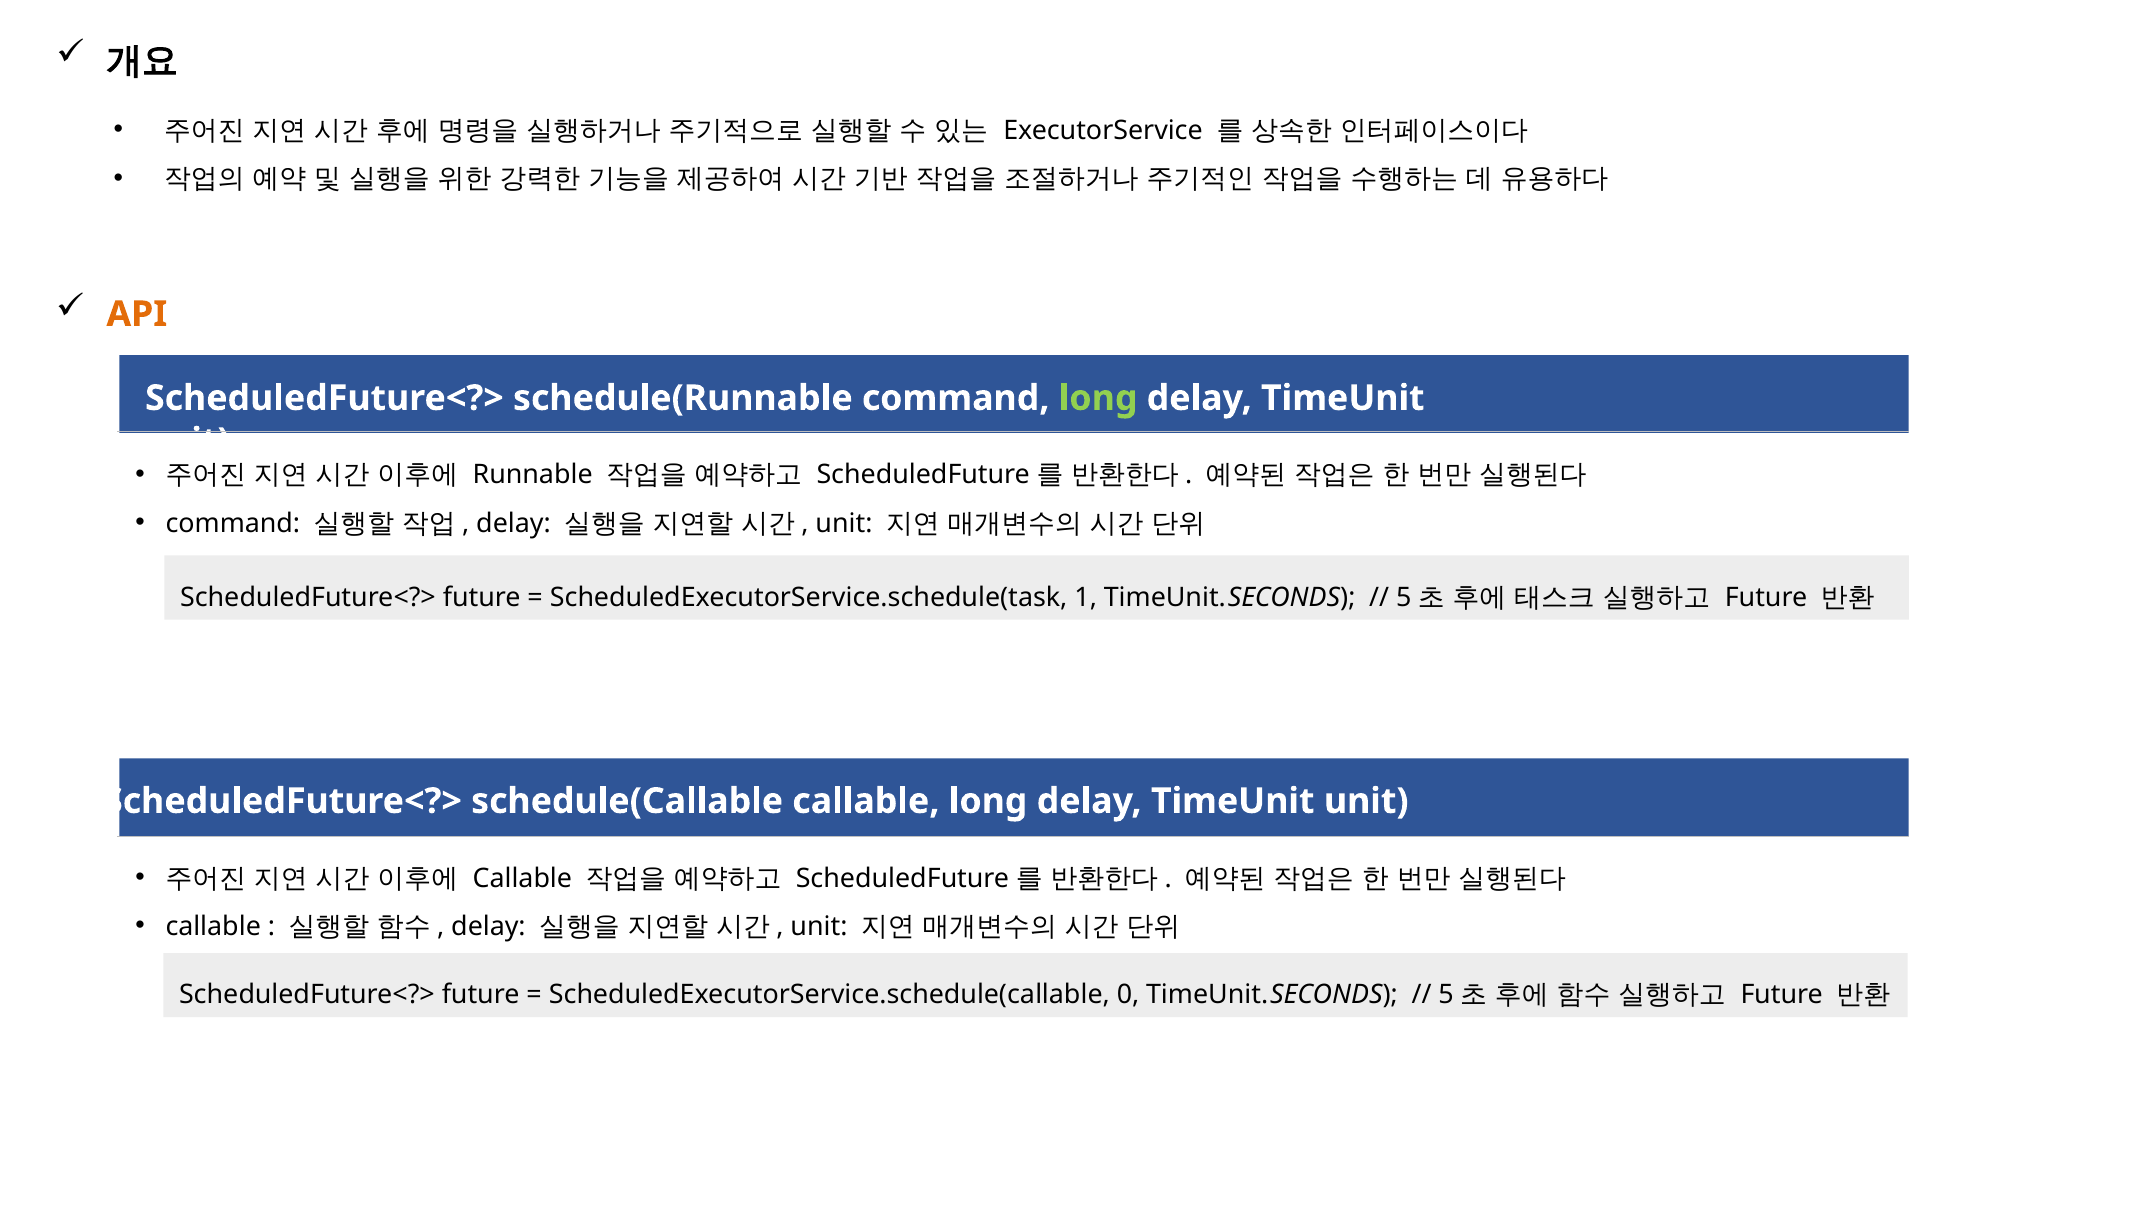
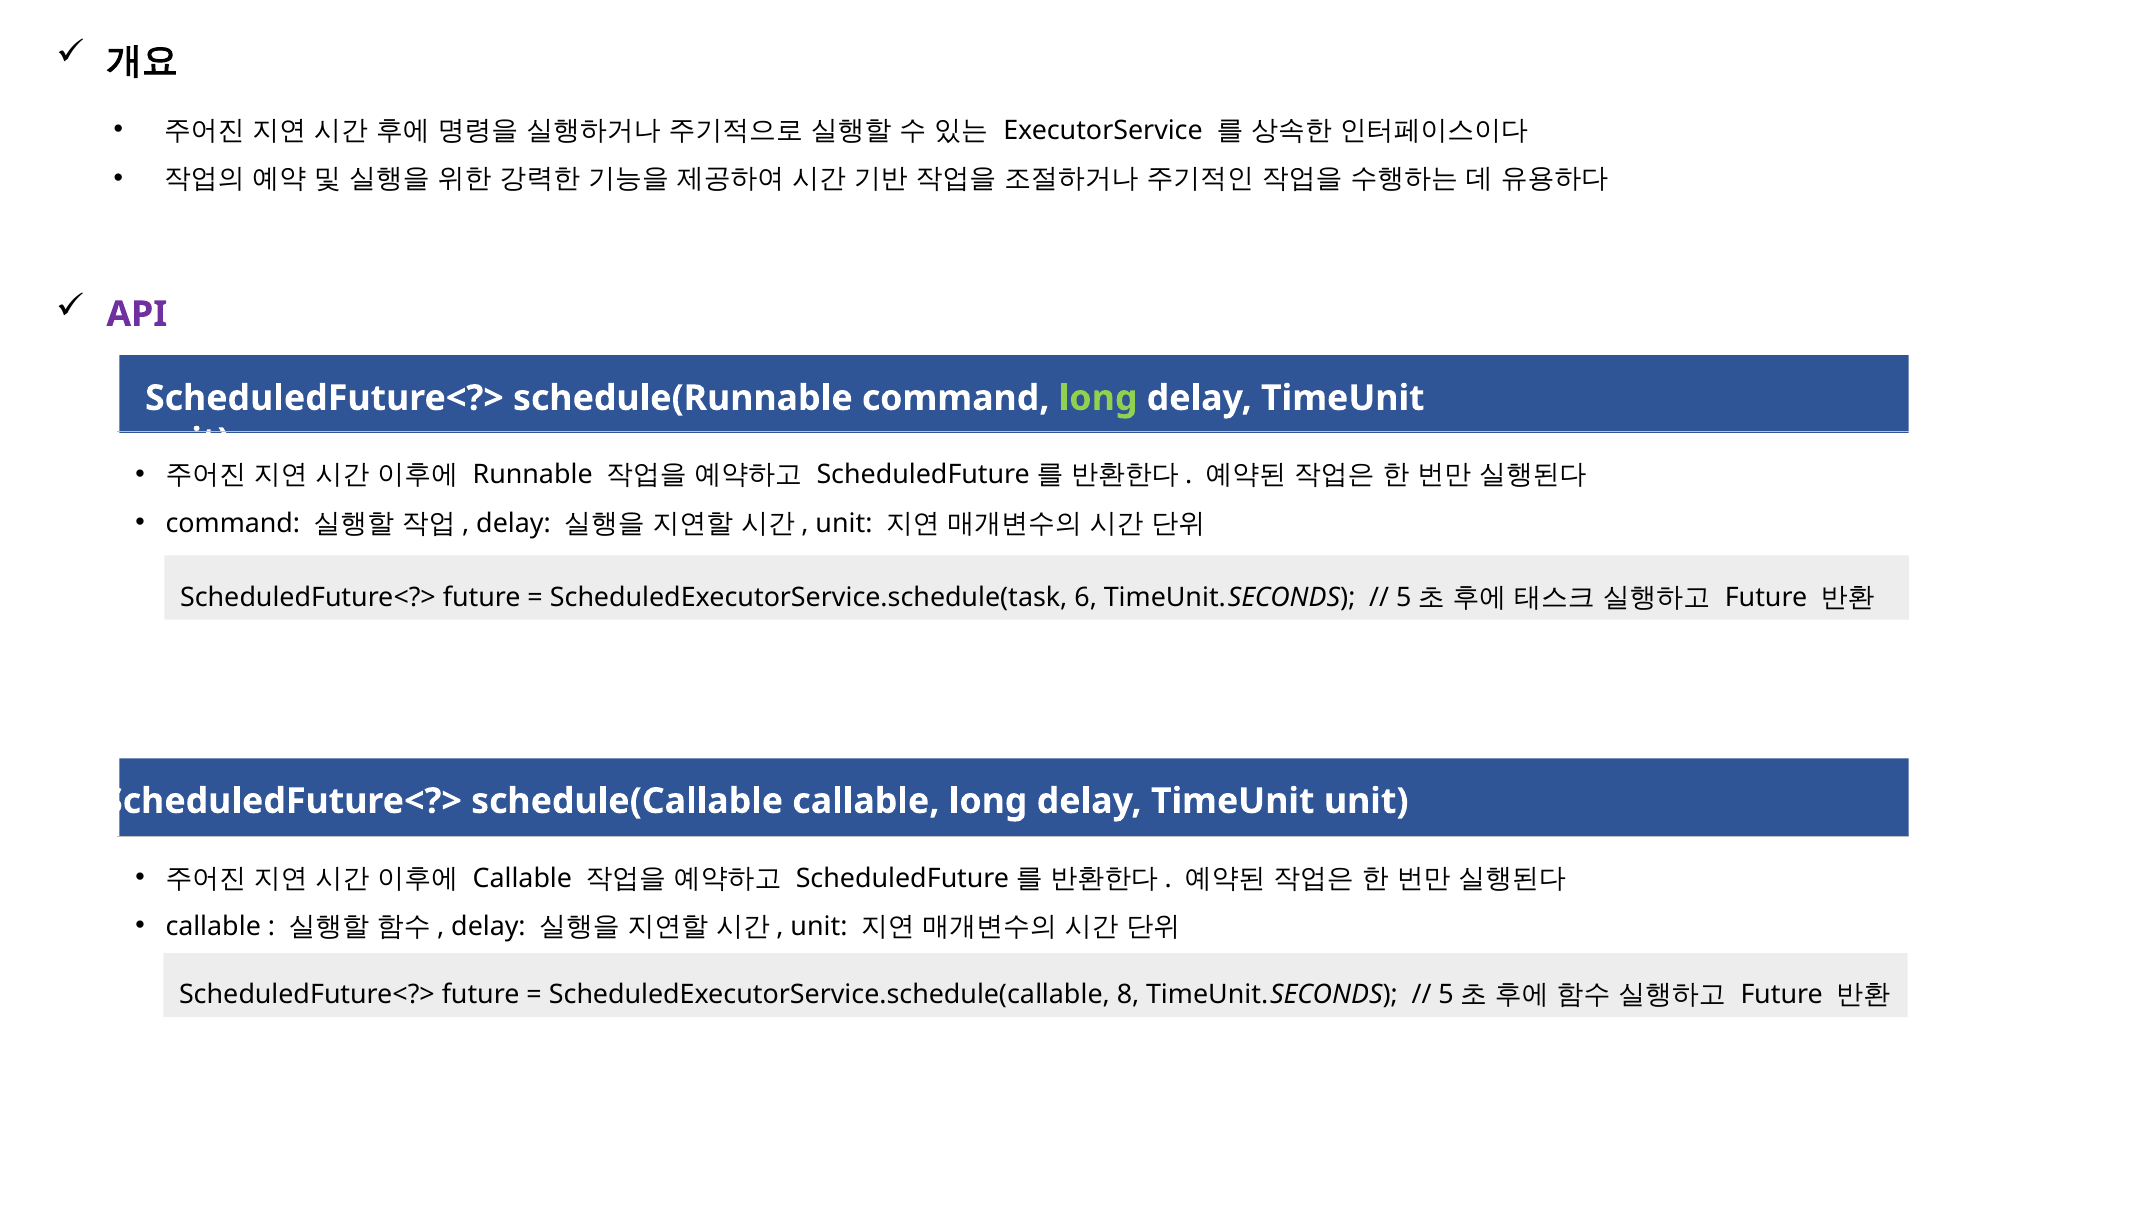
API colour: orange -> purple
1: 1 -> 6
0: 0 -> 8
